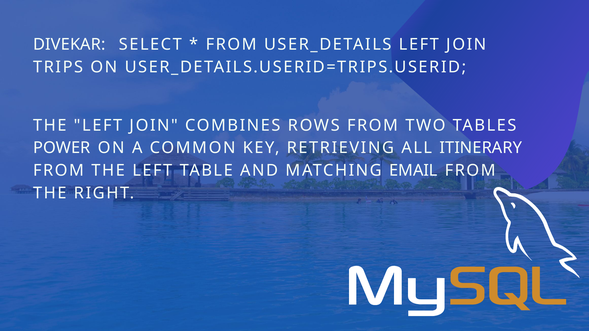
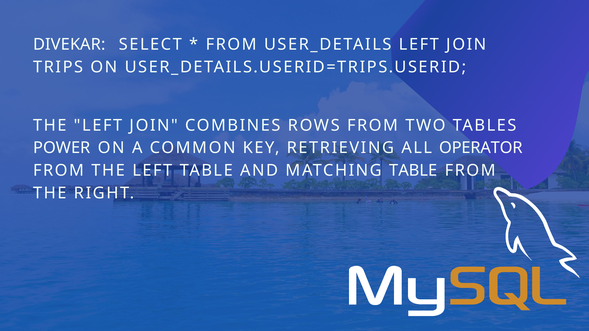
ITINERARY: ITINERARY -> OPERATOR
MATCHING EMAIL: EMAIL -> TABLE
